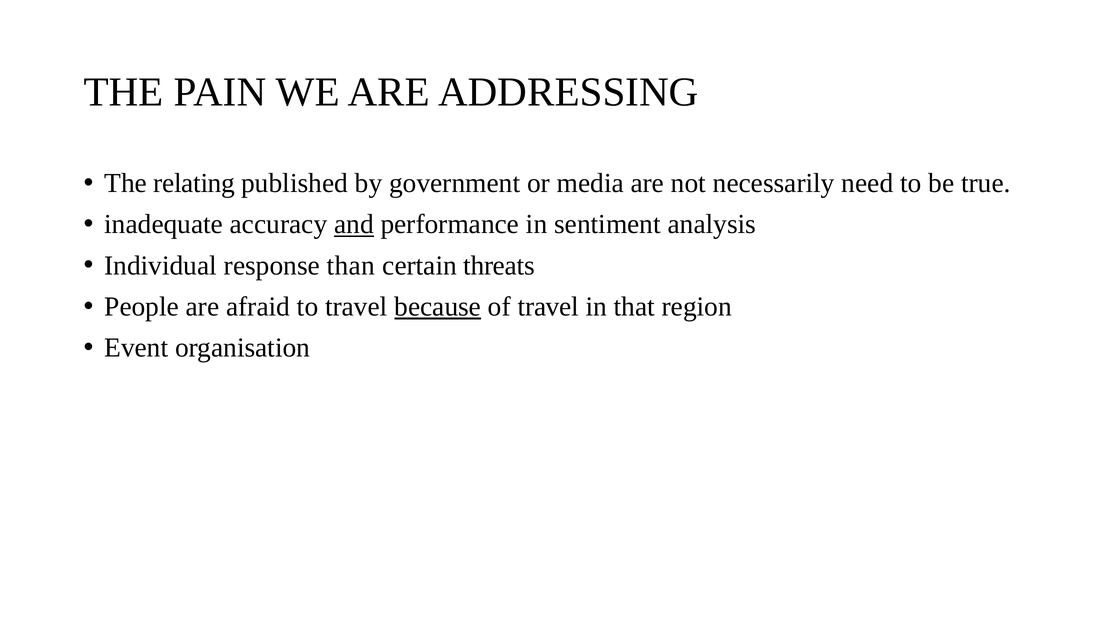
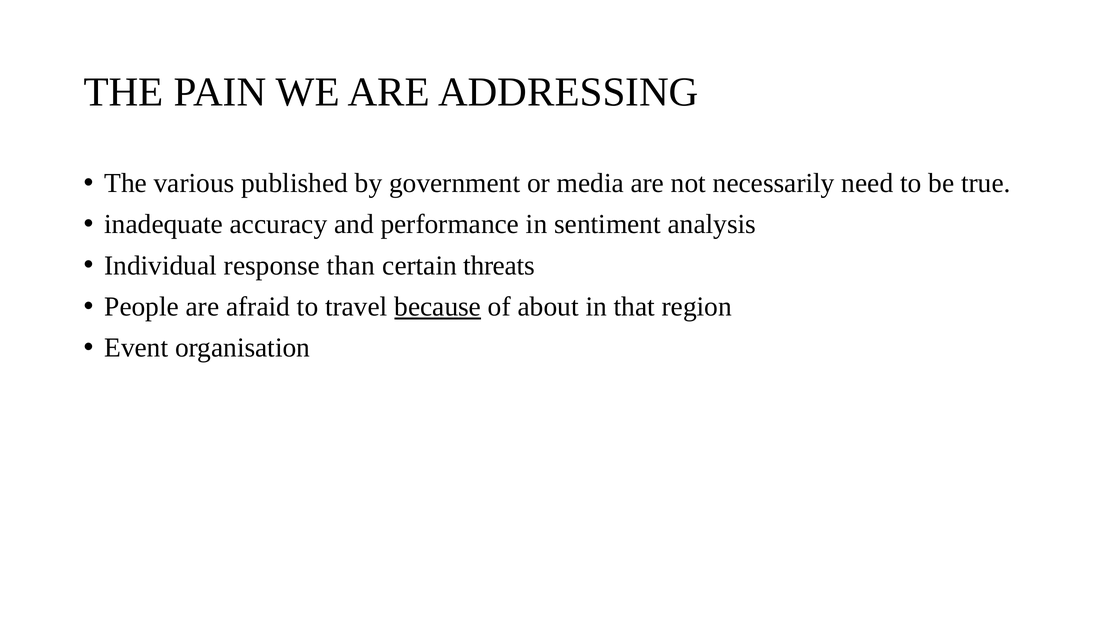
relating: relating -> various
and underline: present -> none
of travel: travel -> about
